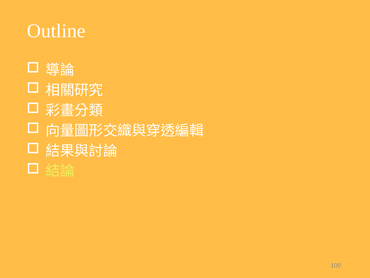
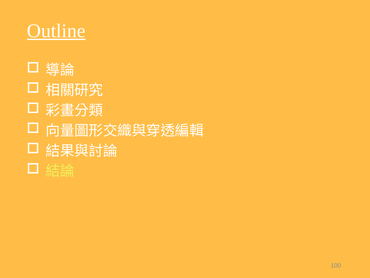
Outline underline: none -> present
